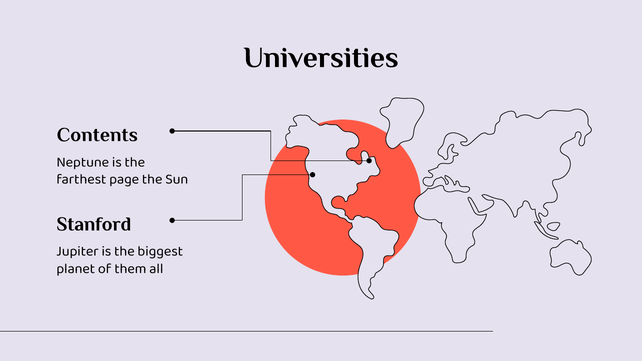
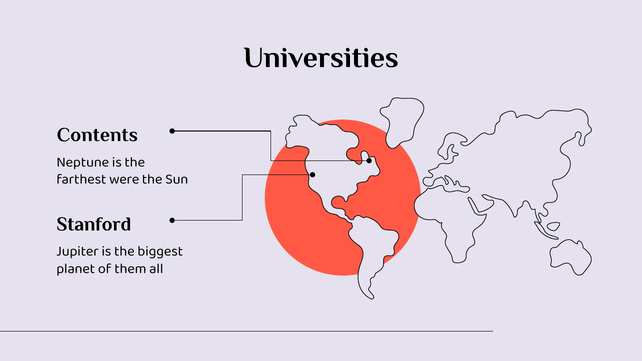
page: page -> were
